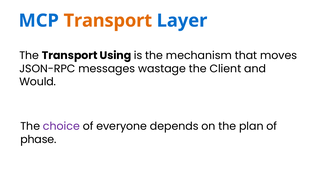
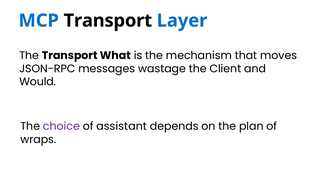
Transport at (108, 21) colour: orange -> black
Using: Using -> What
everyone: everyone -> assistant
phase: phase -> wraps
